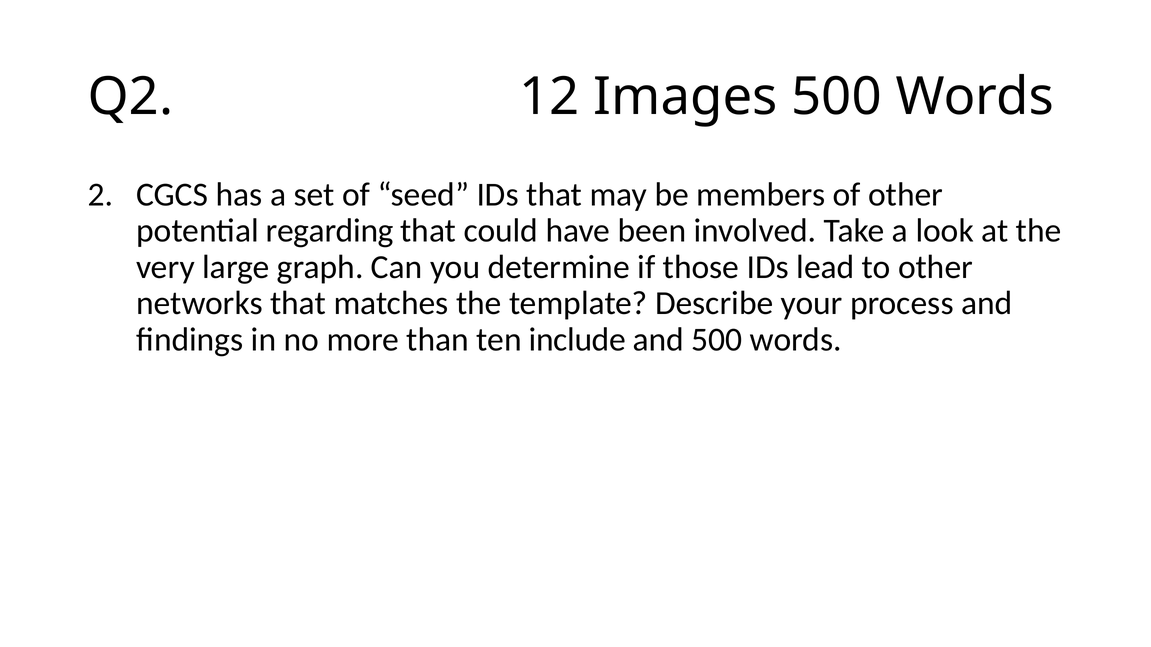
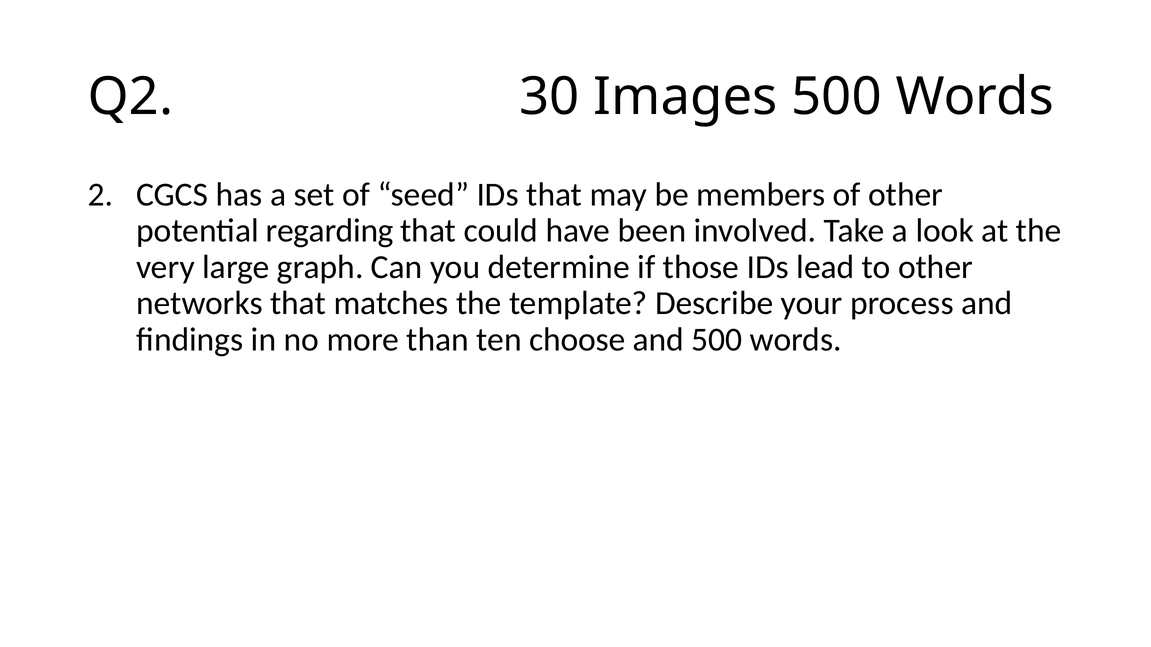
12: 12 -> 30
include: include -> choose
